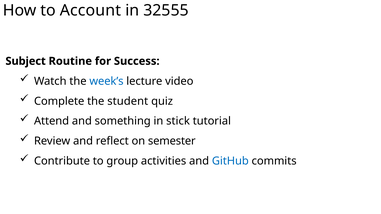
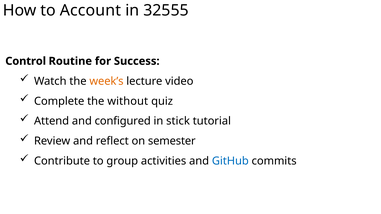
Subject: Subject -> Control
week’s colour: blue -> orange
student: student -> without
something: something -> configured
